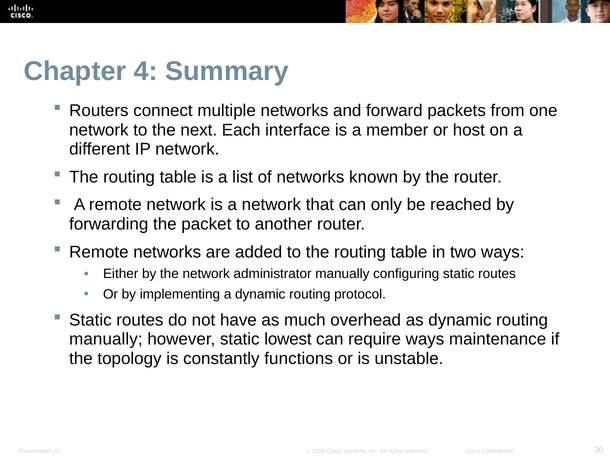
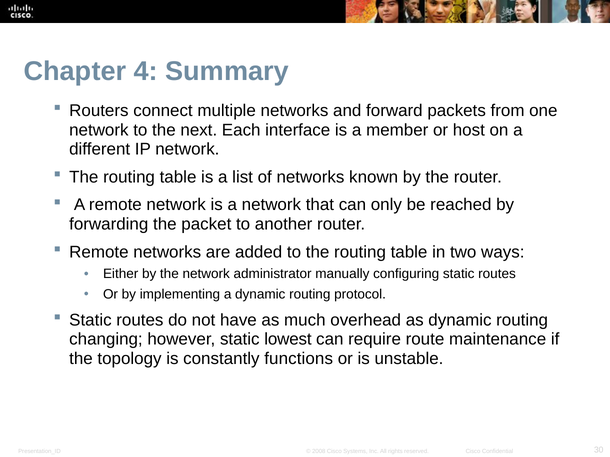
manually at (106, 340): manually -> changing
require ways: ways -> route
